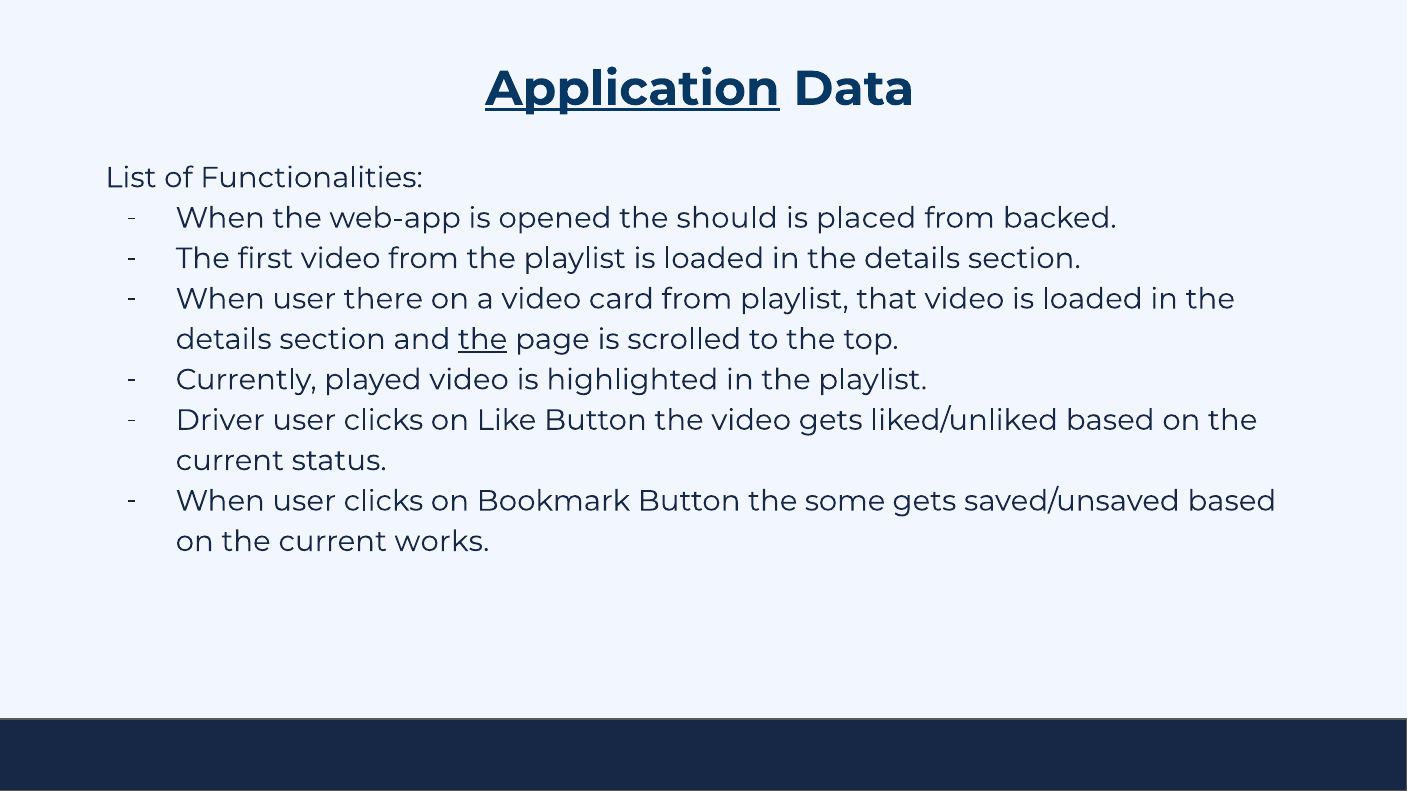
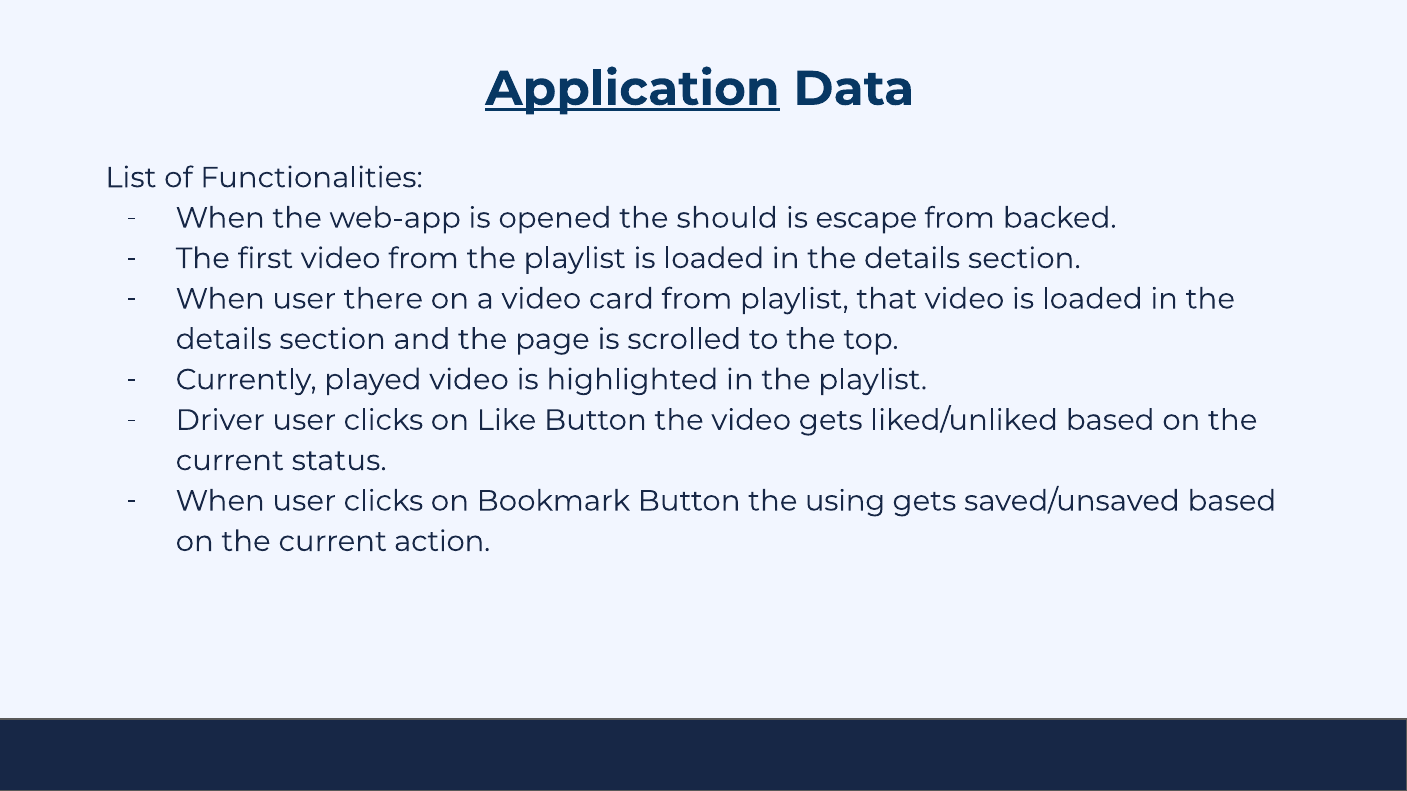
placed: placed -> escape
the at (483, 339) underline: present -> none
some: some -> using
works: works -> action
